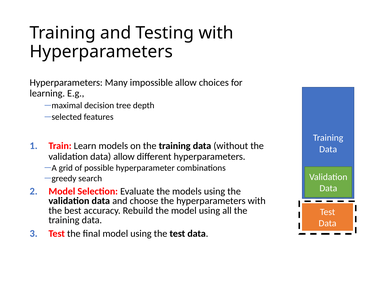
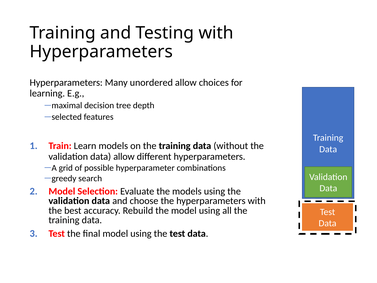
impossible: impossible -> unordered
